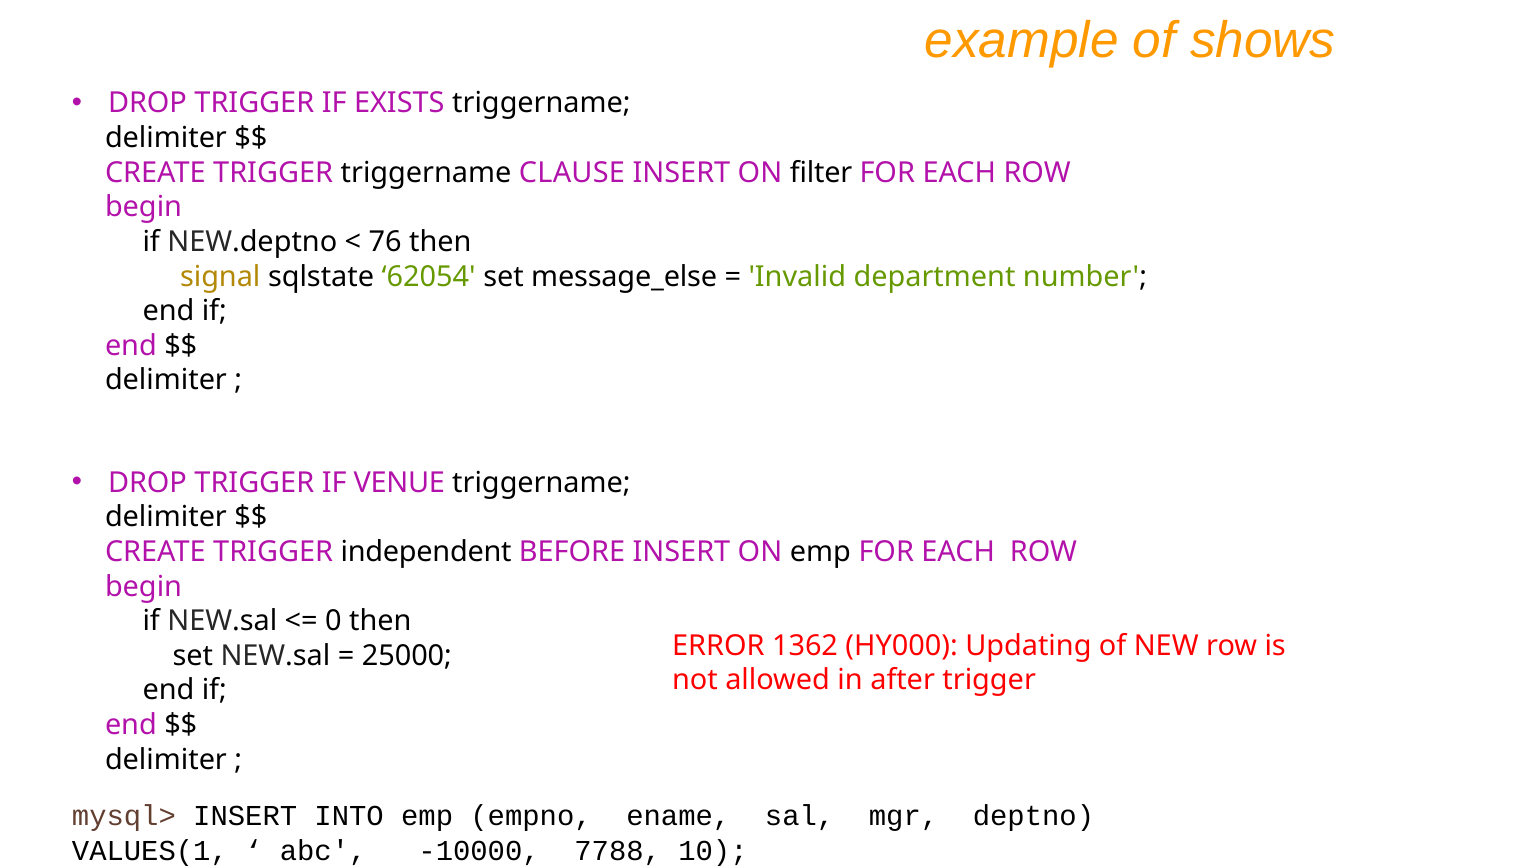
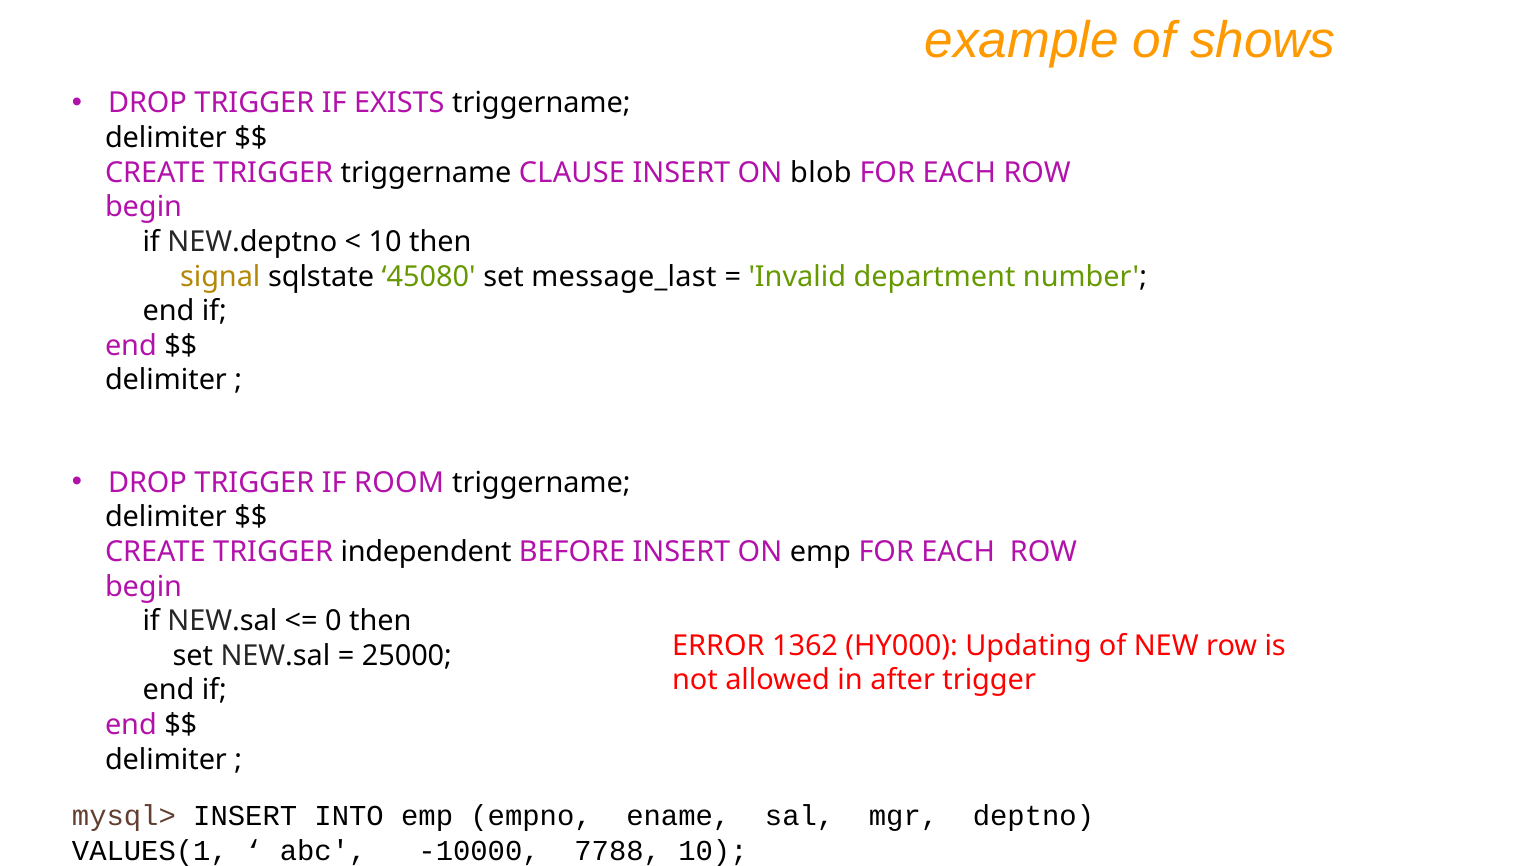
filter: filter -> blob
76 at (385, 242): 76 -> 10
62054: 62054 -> 45080
message_else: message_else -> message_last
VENUE: VENUE -> ROOM
